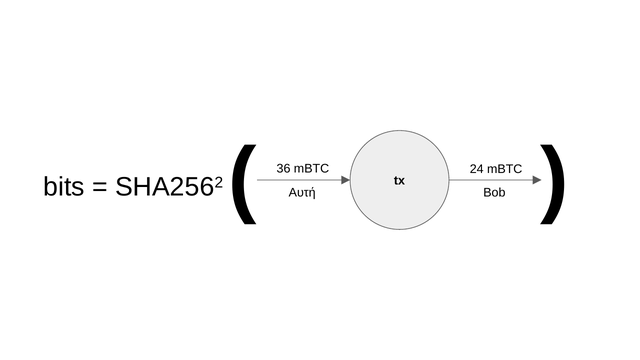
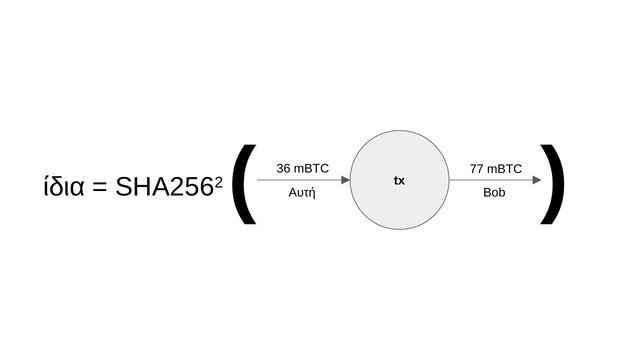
24: 24 -> 77
bits: bits -> ίδια
